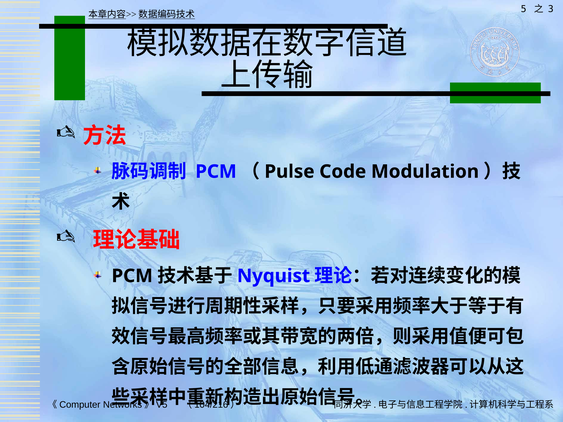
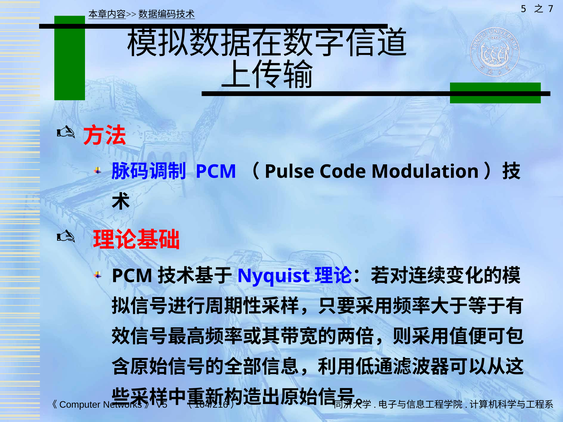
3: 3 -> 7
